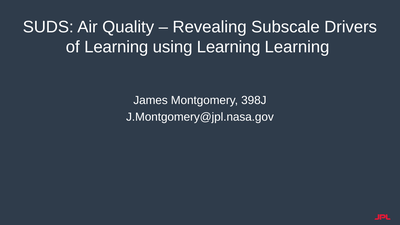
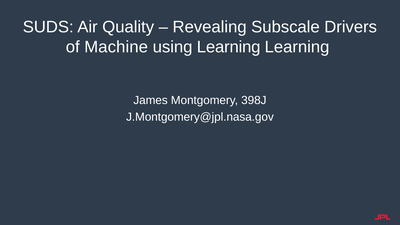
of Learning: Learning -> Machine
